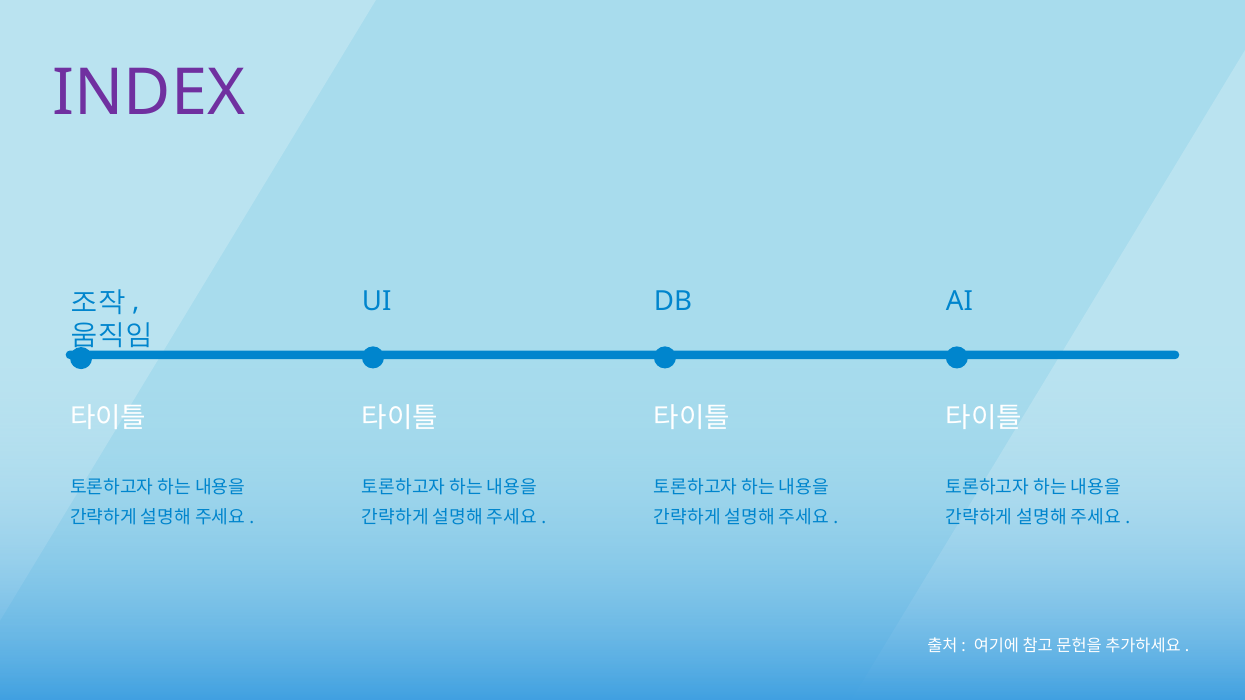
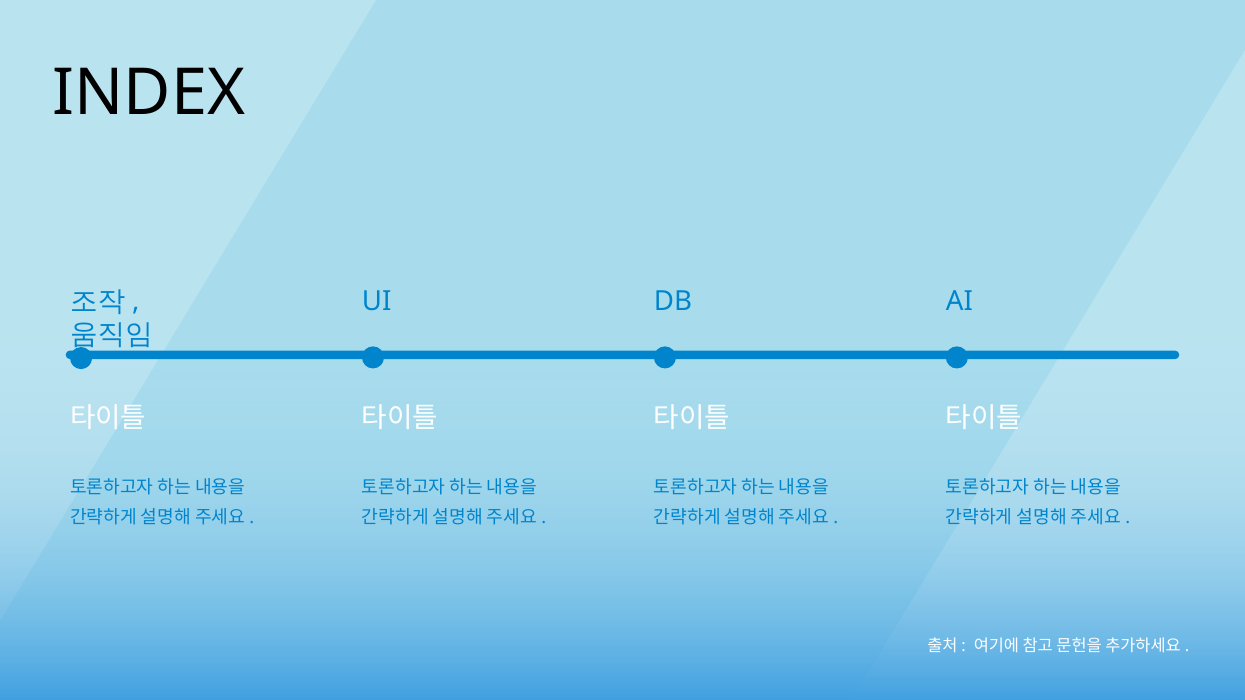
INDEX colour: purple -> black
